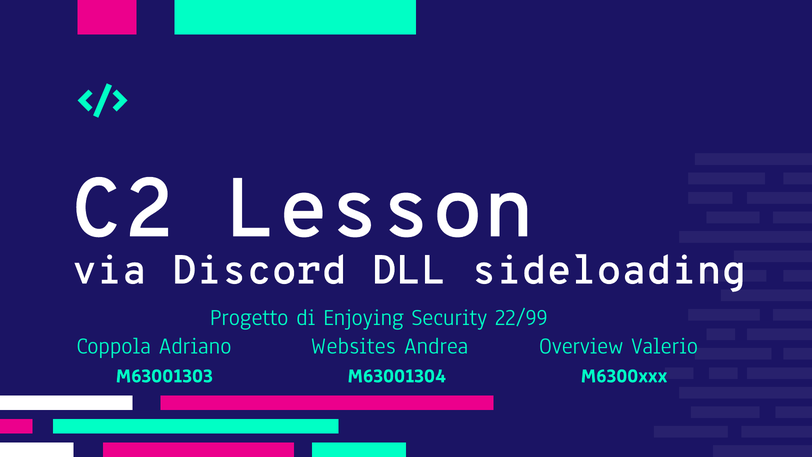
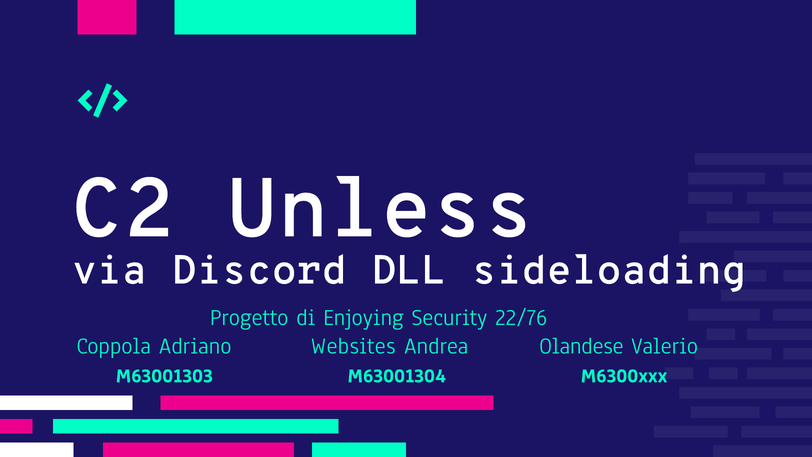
Lesson: Lesson -> Unless
22/99: 22/99 -> 22/76
Overview: Overview -> Olandese
